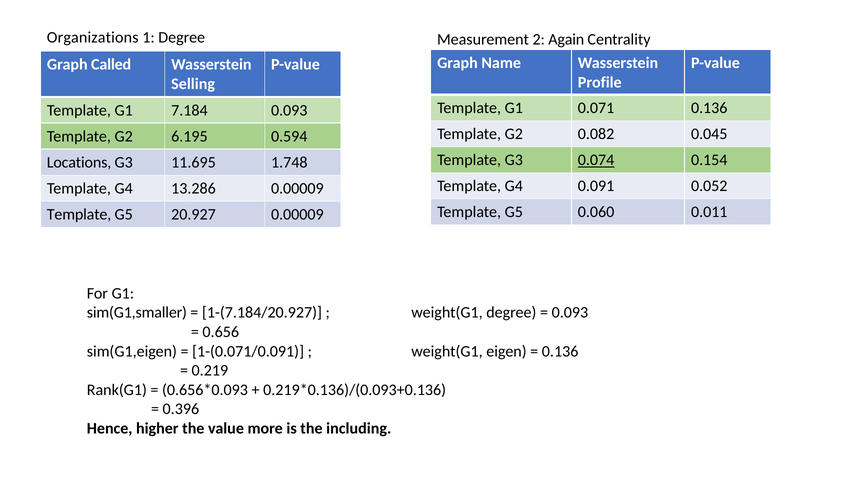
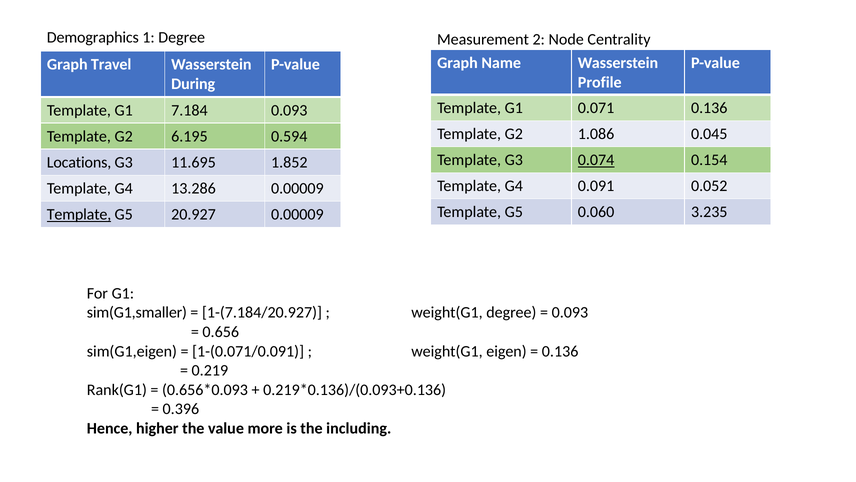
Organizations: Organizations -> Demographics
Again: Again -> Node
Called: Called -> Travel
Selling: Selling -> During
0.082: 0.082 -> 1.086
1.748: 1.748 -> 1.852
0.011: 0.011 -> 3.235
Template at (79, 214) underline: none -> present
